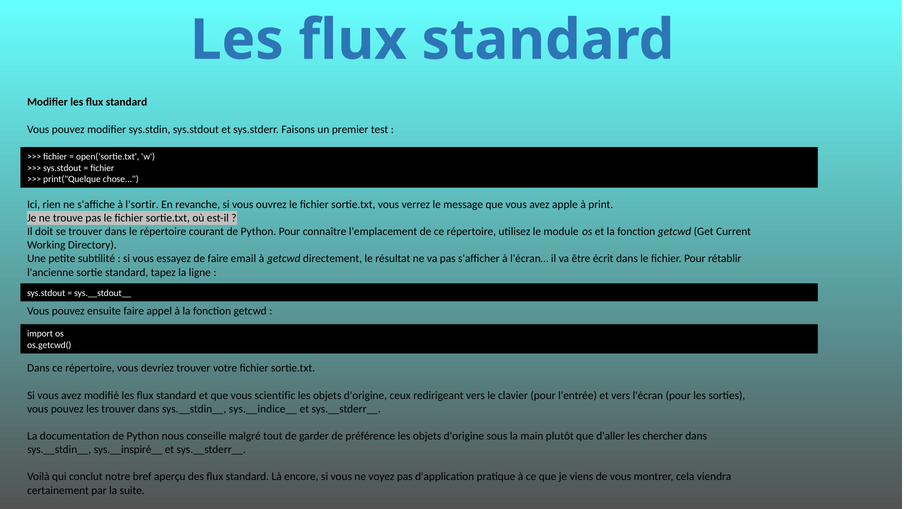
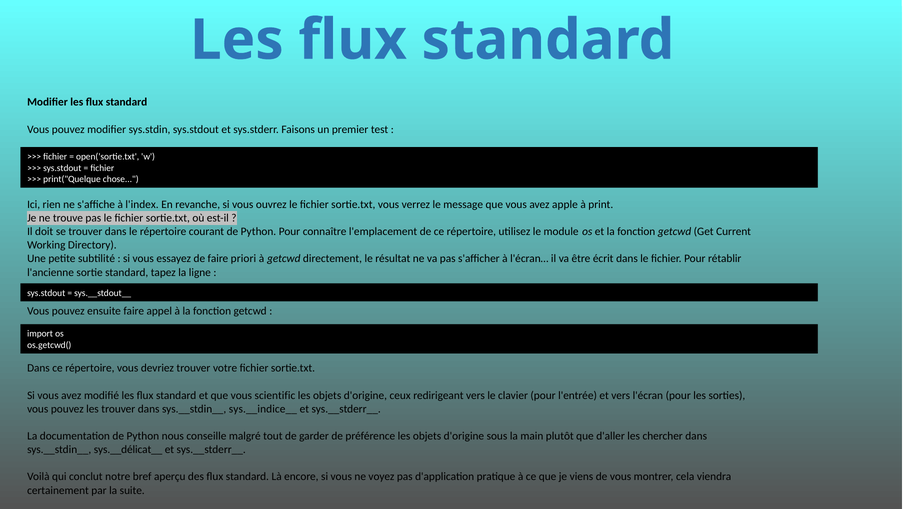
l'sortir: l'sortir -> l'index
email: email -> priori
sys.__inspiré__: sys.__inspiré__ -> sys.__délicat__
